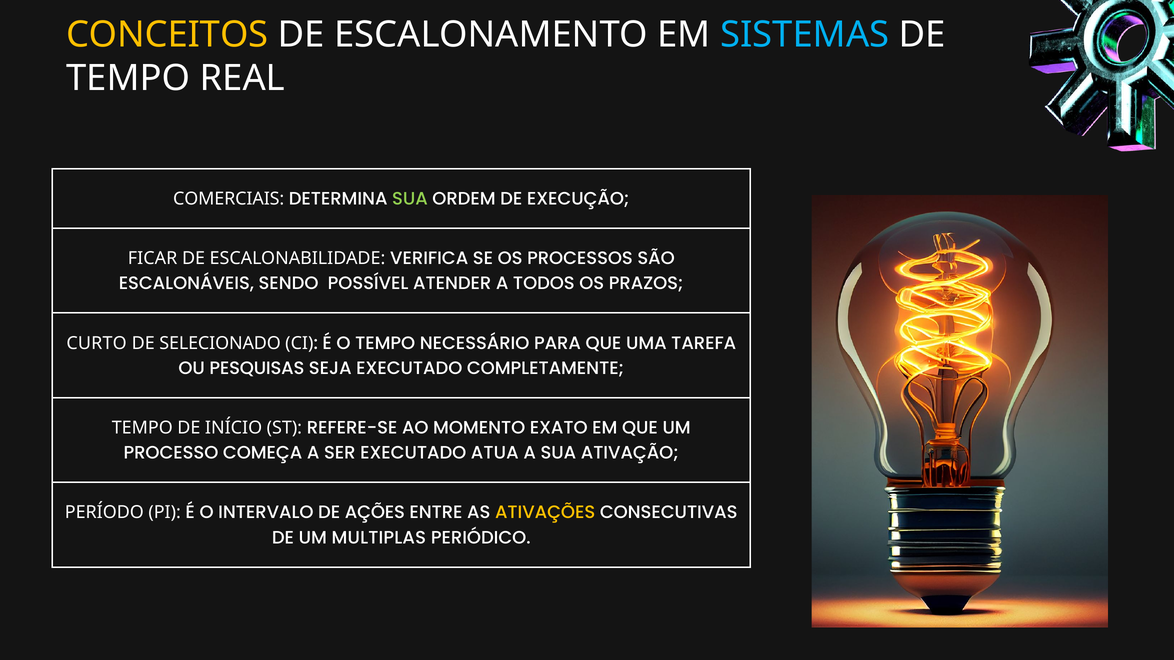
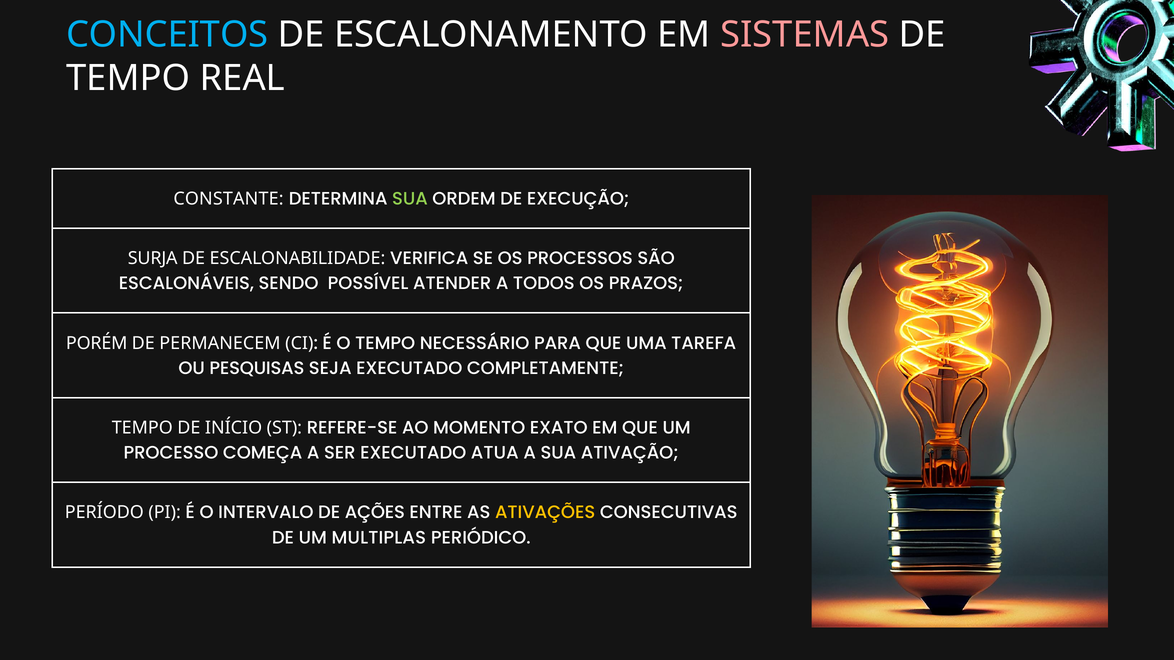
CONCEITOS colour: yellow -> light blue
SISTEMAS colour: light blue -> pink
COMERCIAIS: COMERCIAIS -> CONSTANTE
FICAR: FICAR -> SURJA
CURTO: CURTO -> PORÉM
SELECIONADO: SELECIONADO -> PERMANECEM
